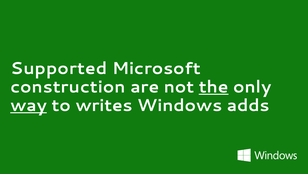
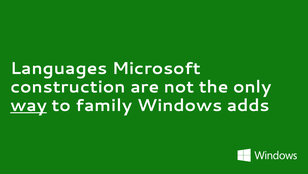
Supported: Supported -> Languages
the underline: present -> none
writes: writes -> family
